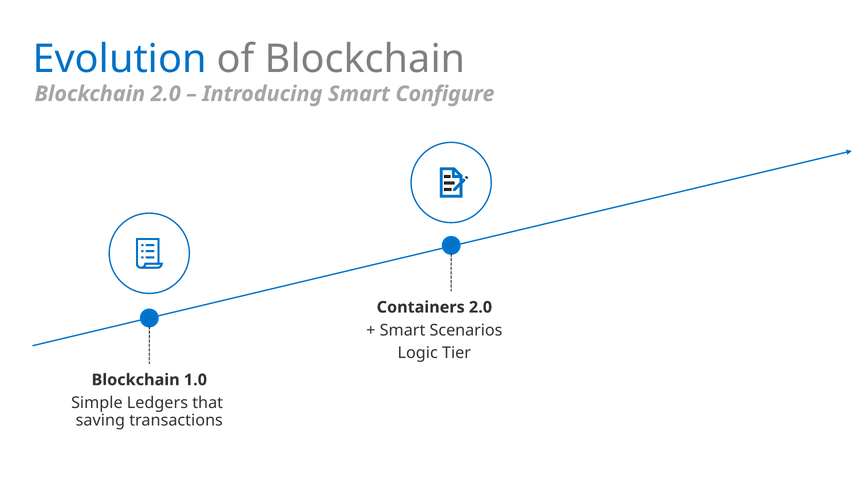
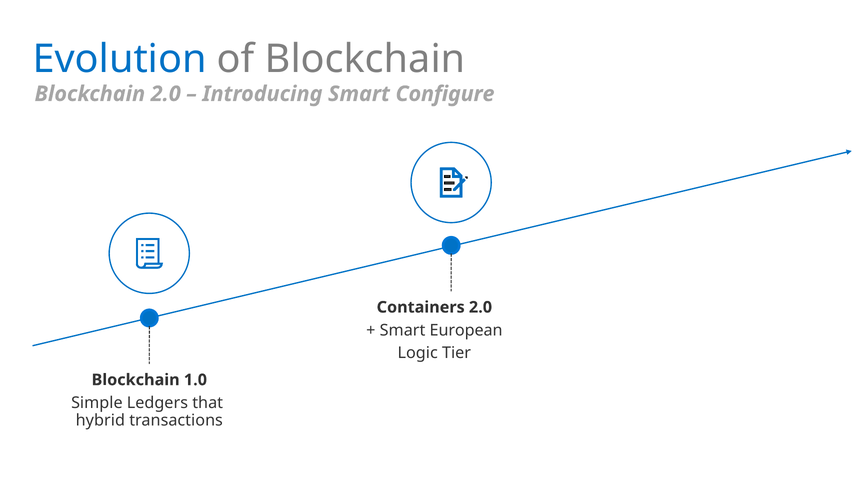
Scenarios: Scenarios -> European
saving: saving -> hybrid
